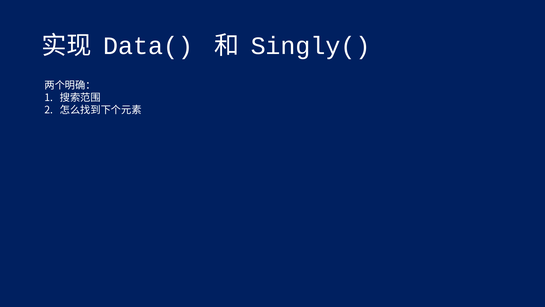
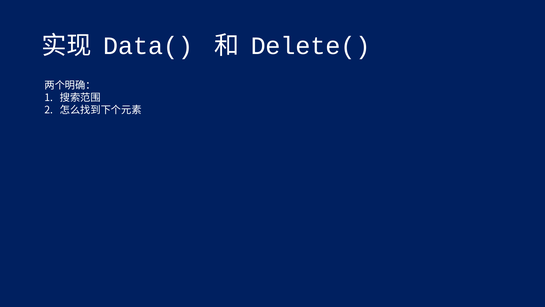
Singly(: Singly( -> Delete(
